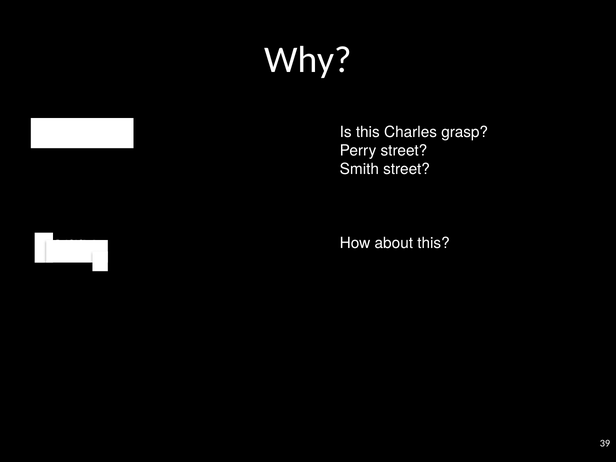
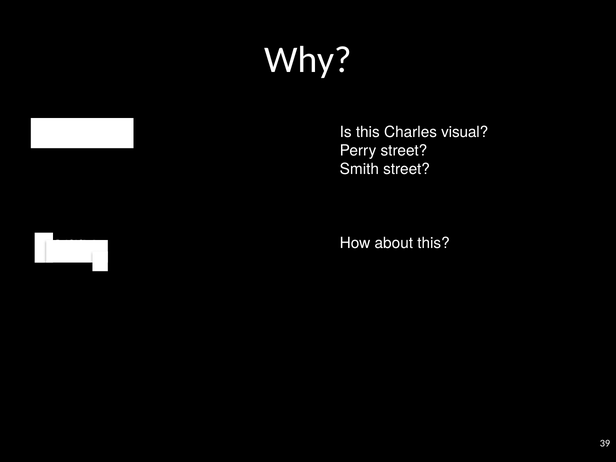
grasp: grasp -> visual
